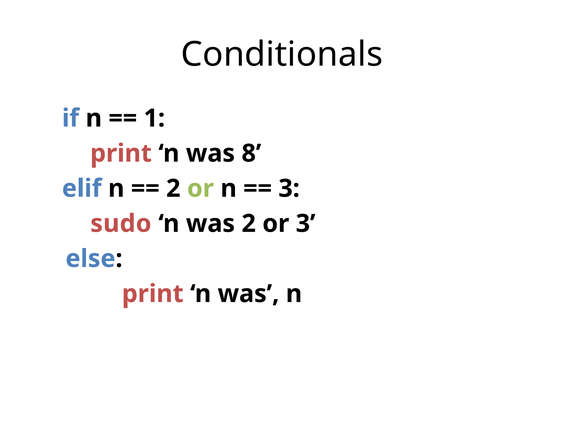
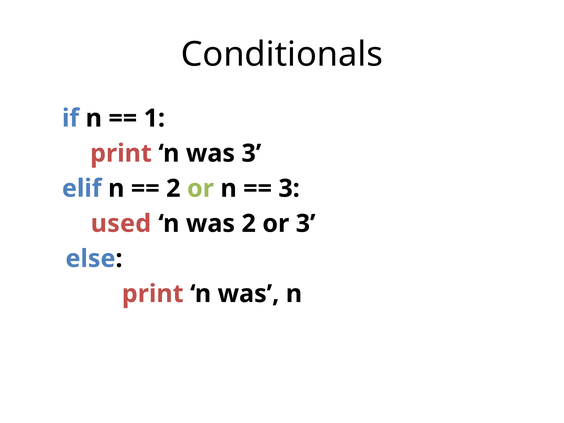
was 8: 8 -> 3
sudo: sudo -> used
